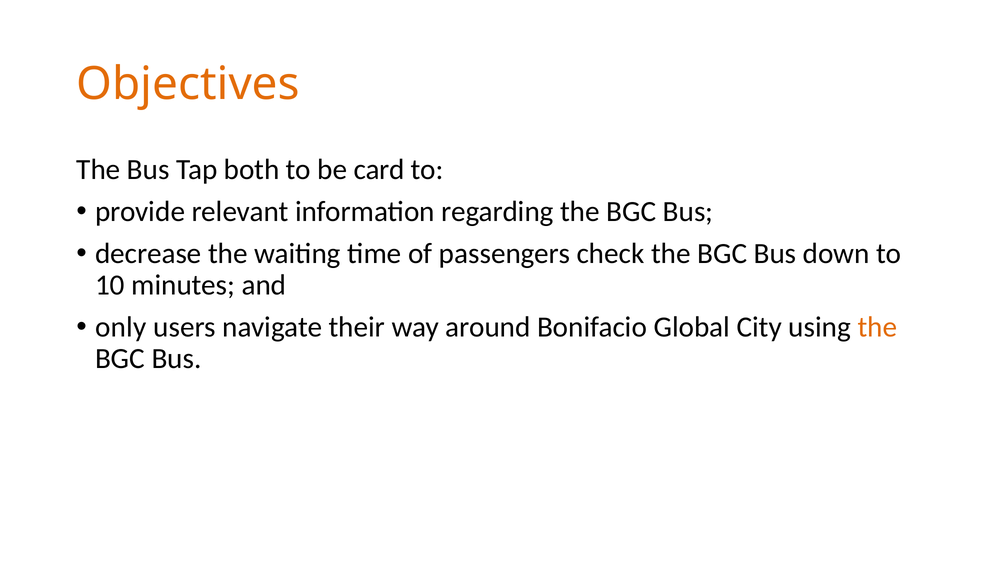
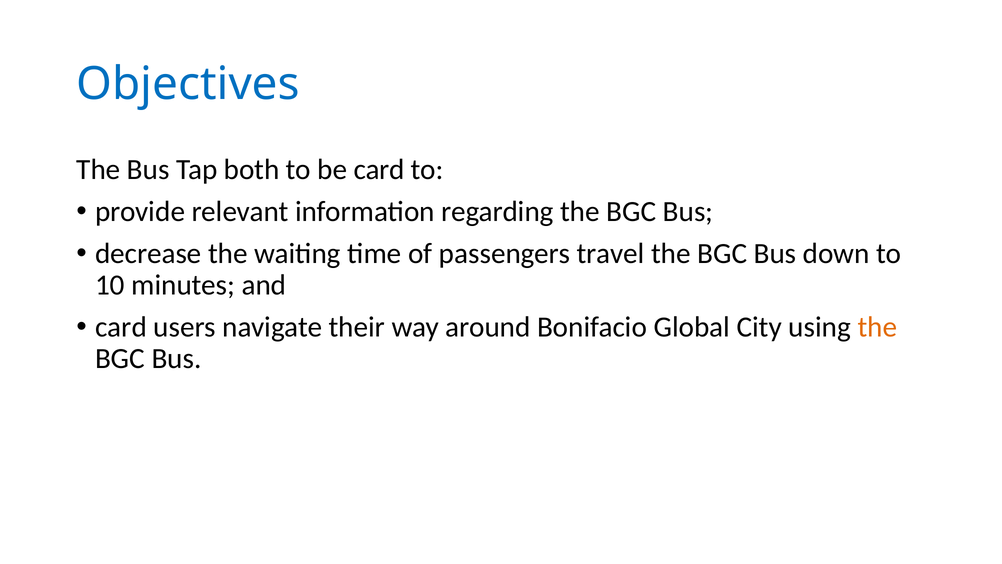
Objectives colour: orange -> blue
check: check -> travel
only at (121, 327): only -> card
